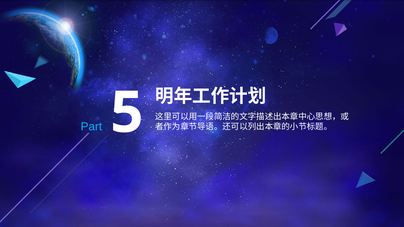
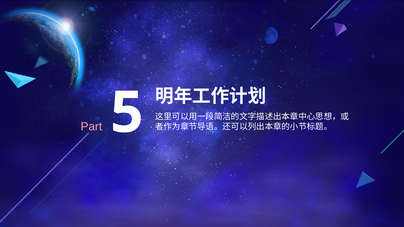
Part colour: light blue -> pink
